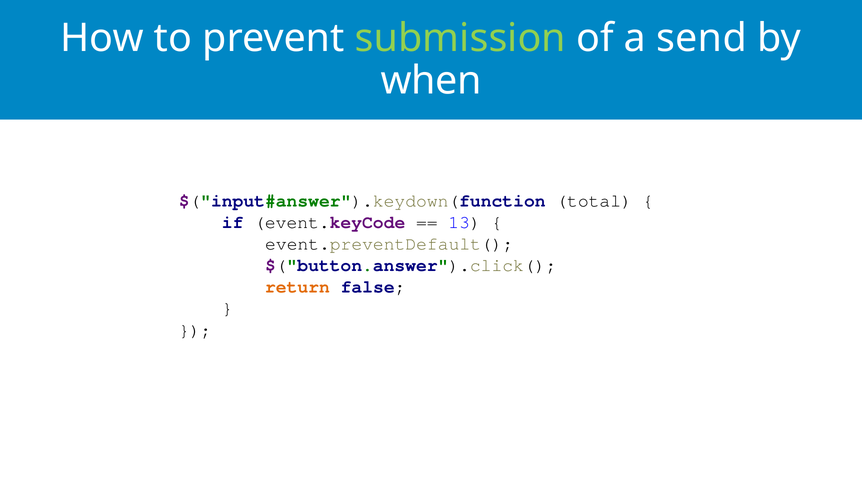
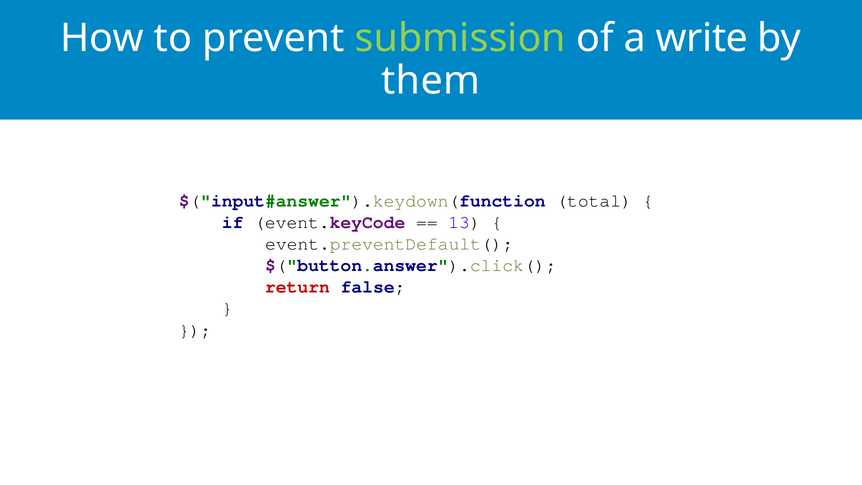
send: send -> write
when: when -> them
return colour: orange -> red
